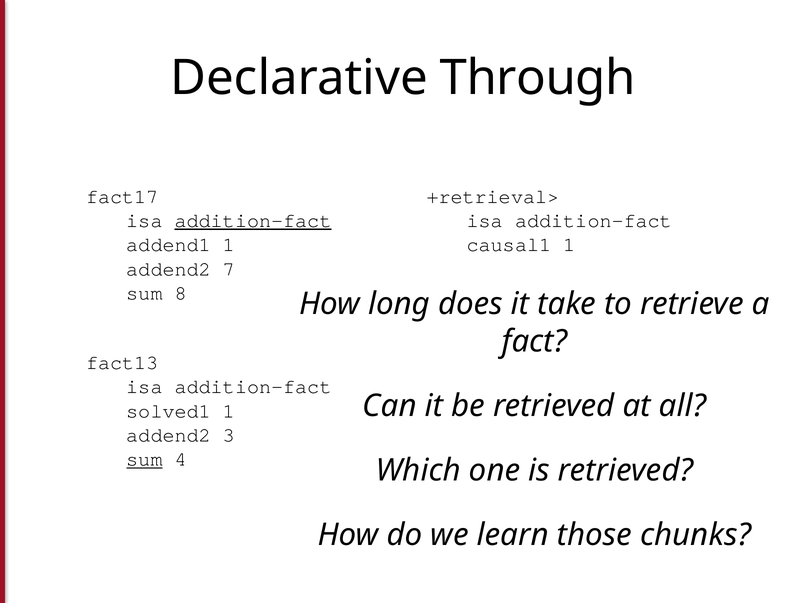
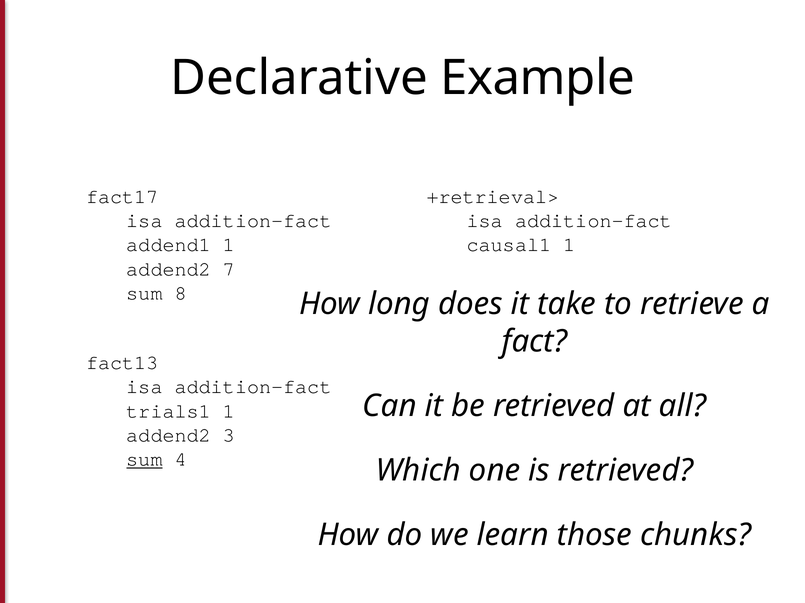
Through: Through -> Example
addition-fact at (253, 221) underline: present -> none
solved1: solved1 -> trials1
